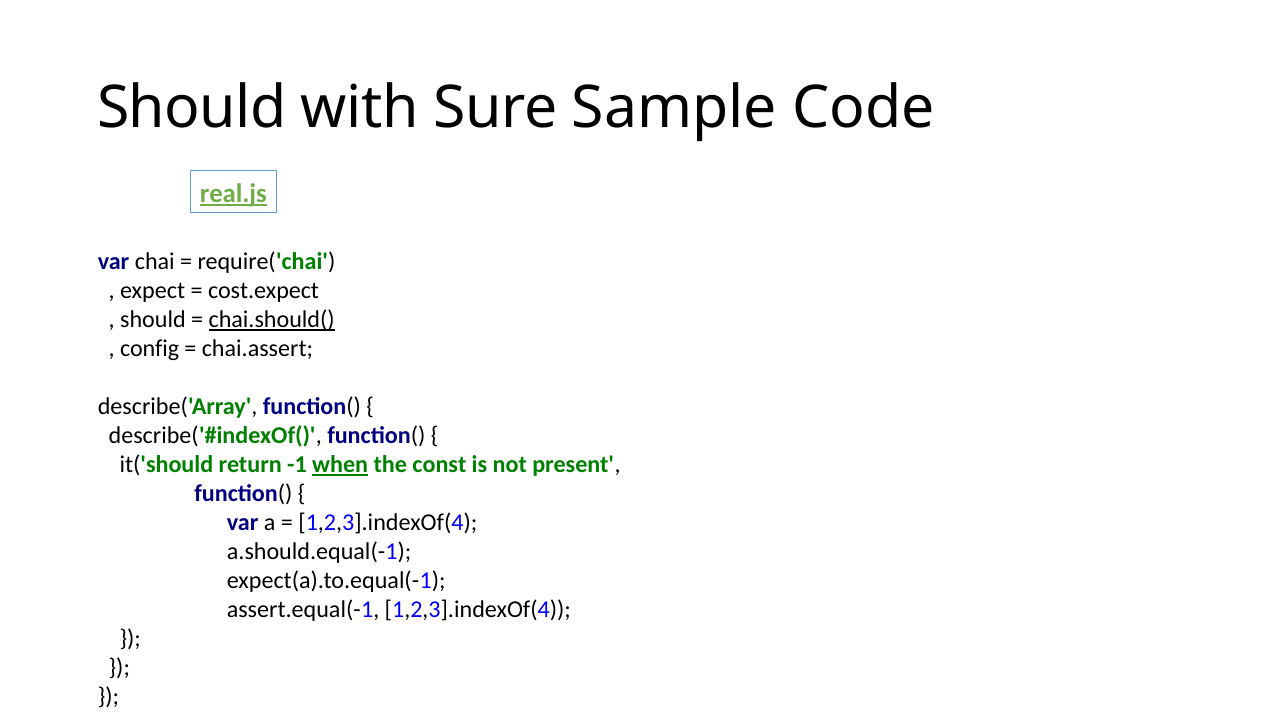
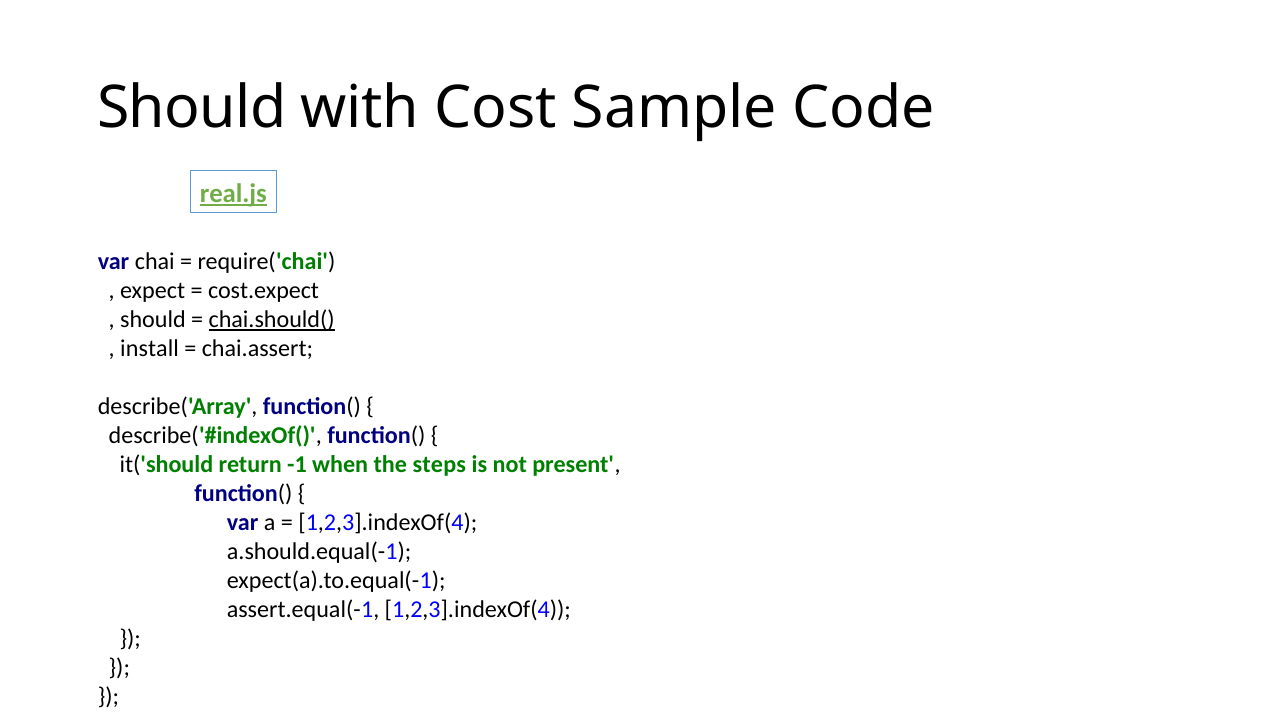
Sure: Sure -> Cost
config: config -> install
when underline: present -> none
const: const -> steps
